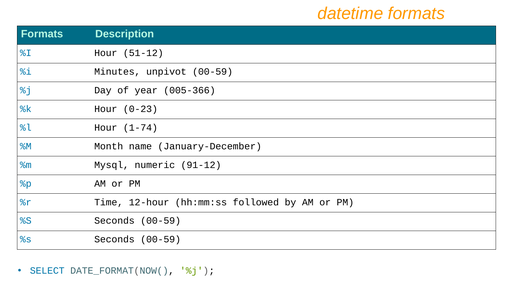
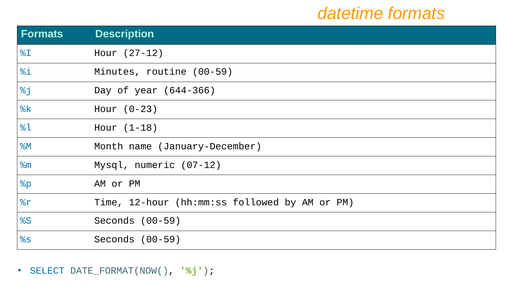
51-12: 51-12 -> 27-12
unpivot: unpivot -> routine
005-366: 005-366 -> 644-366
1-74: 1-74 -> 1-18
91-12: 91-12 -> 07-12
